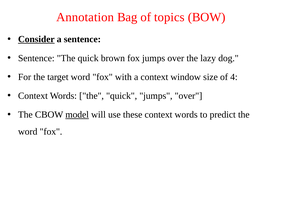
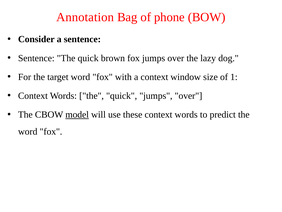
topics: topics -> phone
Consider underline: present -> none
4: 4 -> 1
